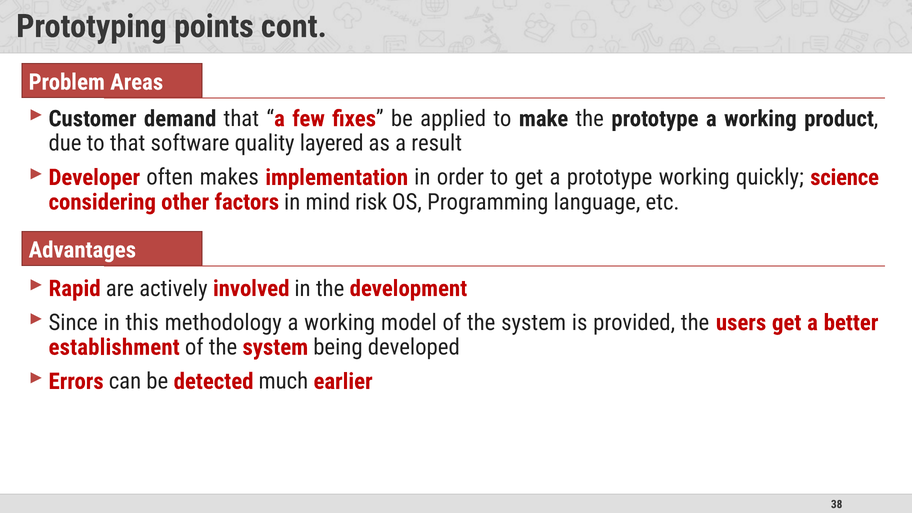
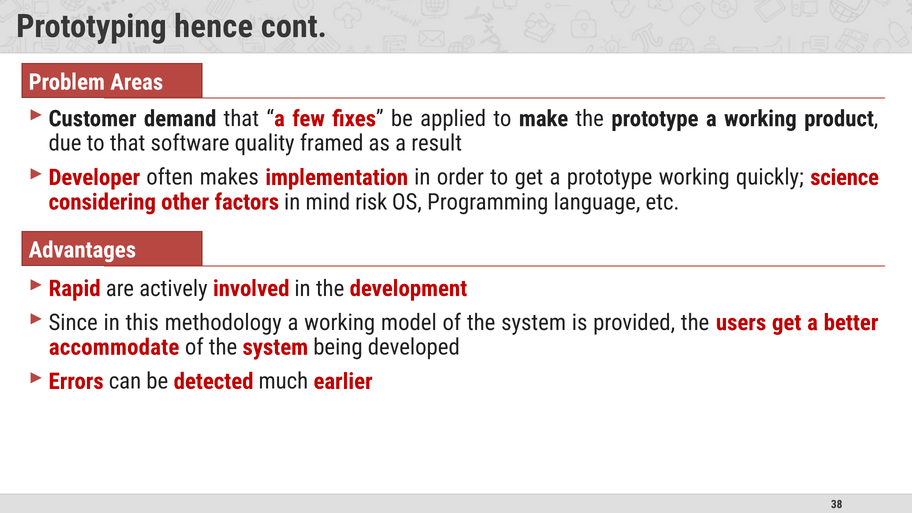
points: points -> hence
layered: layered -> framed
establishment: establishment -> accommodate
